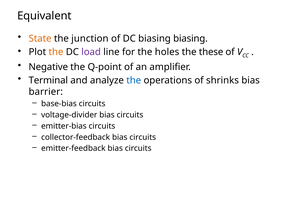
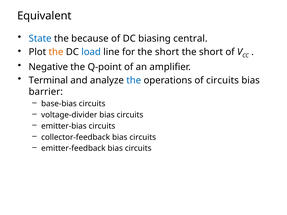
State colour: orange -> blue
junction: junction -> because
biasing biasing: biasing -> central
load colour: purple -> blue
for the holes: holes -> short
these at (211, 52): these -> short
of shrinks: shrinks -> circuits
